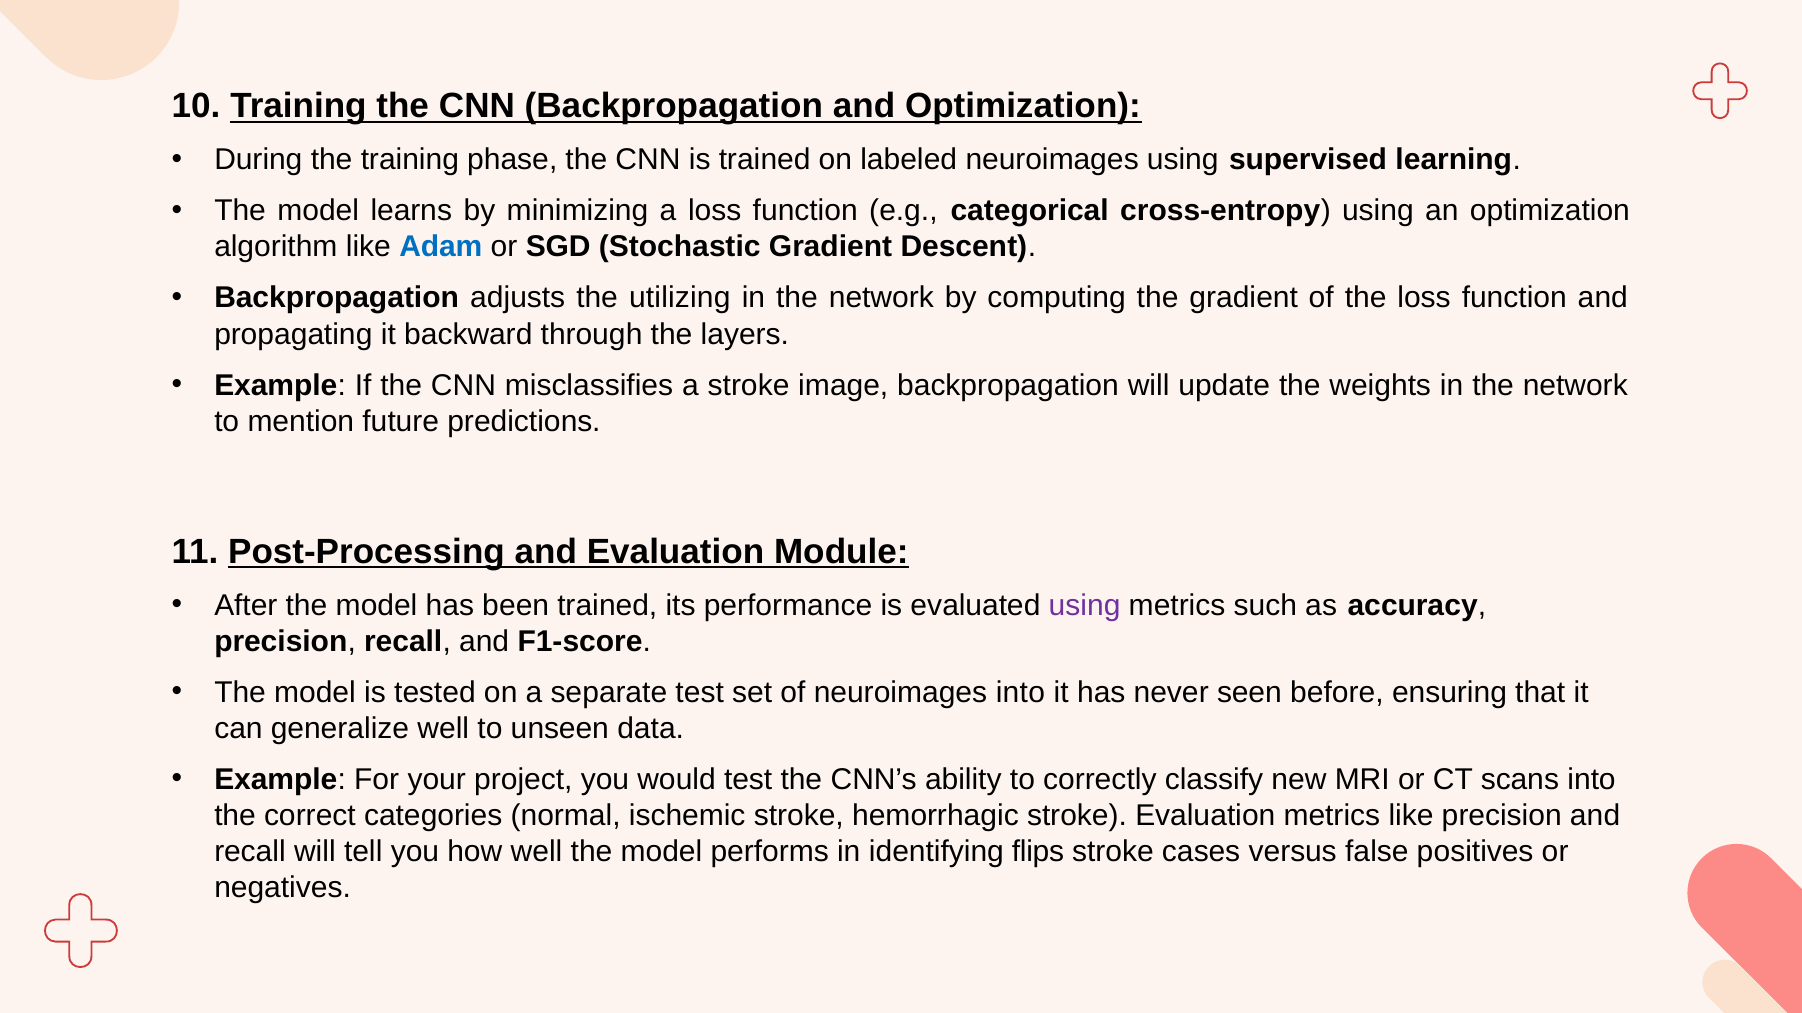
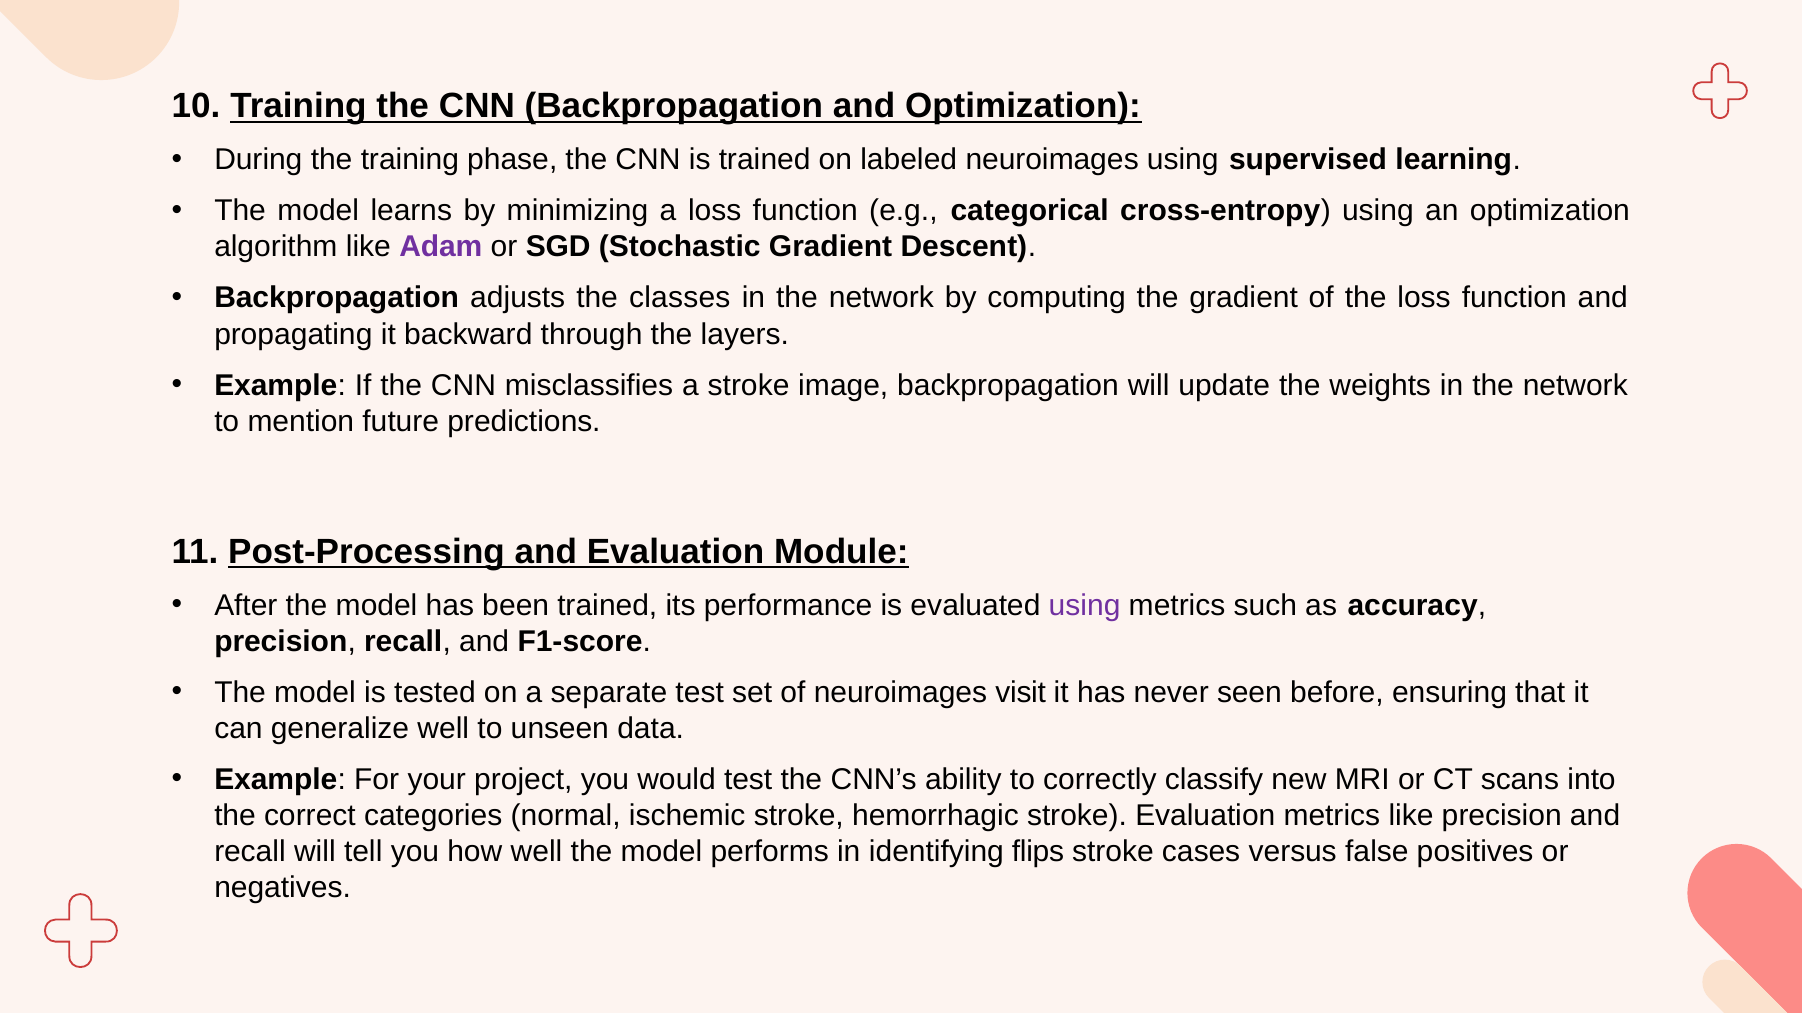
Adam colour: blue -> purple
utilizing: utilizing -> classes
neuroimages into: into -> visit
